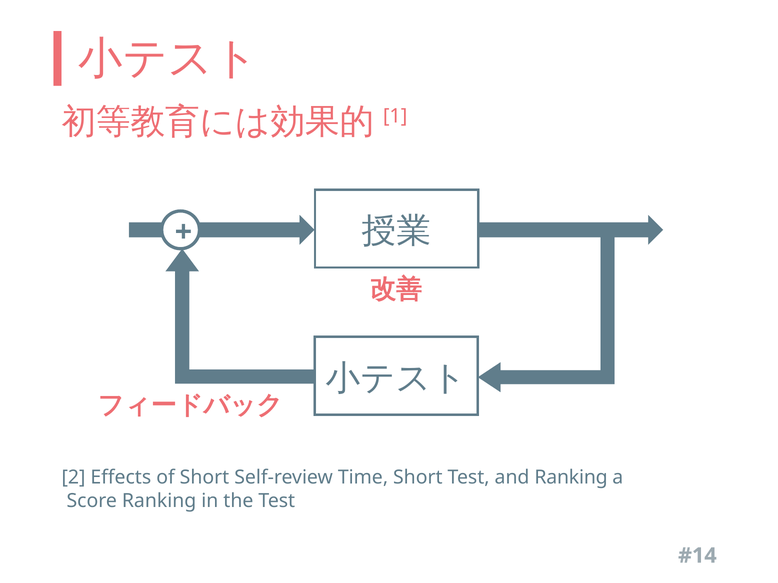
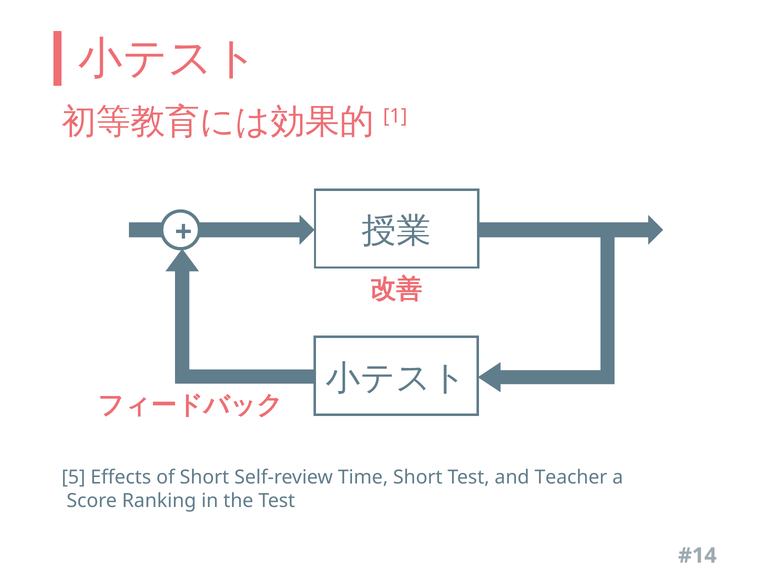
2: 2 -> 5
and Ranking: Ranking -> Teacher
